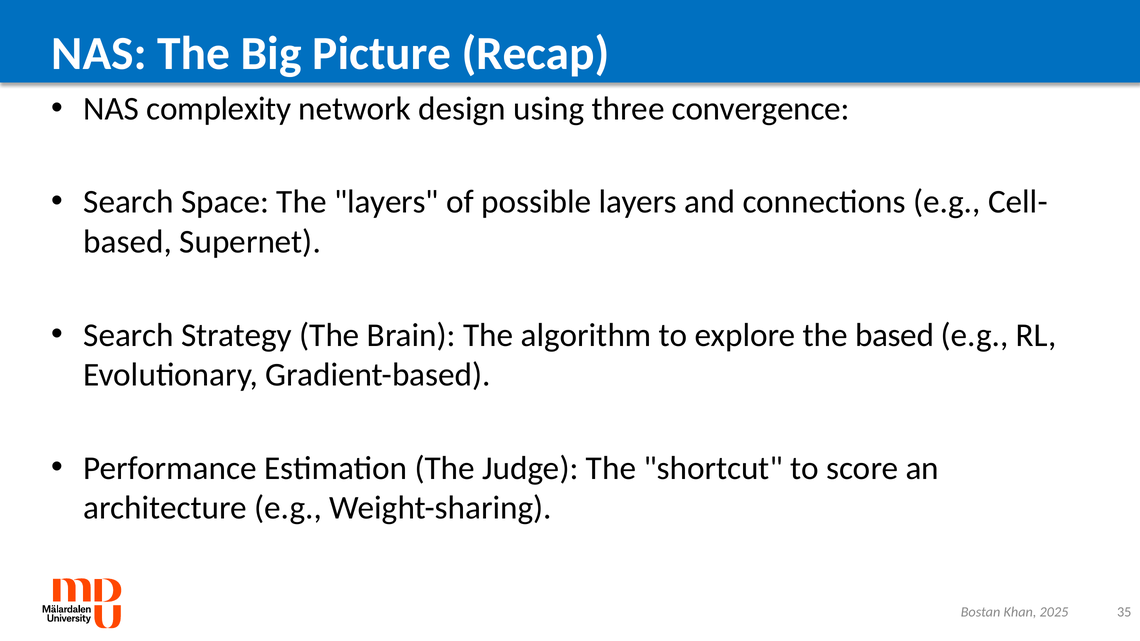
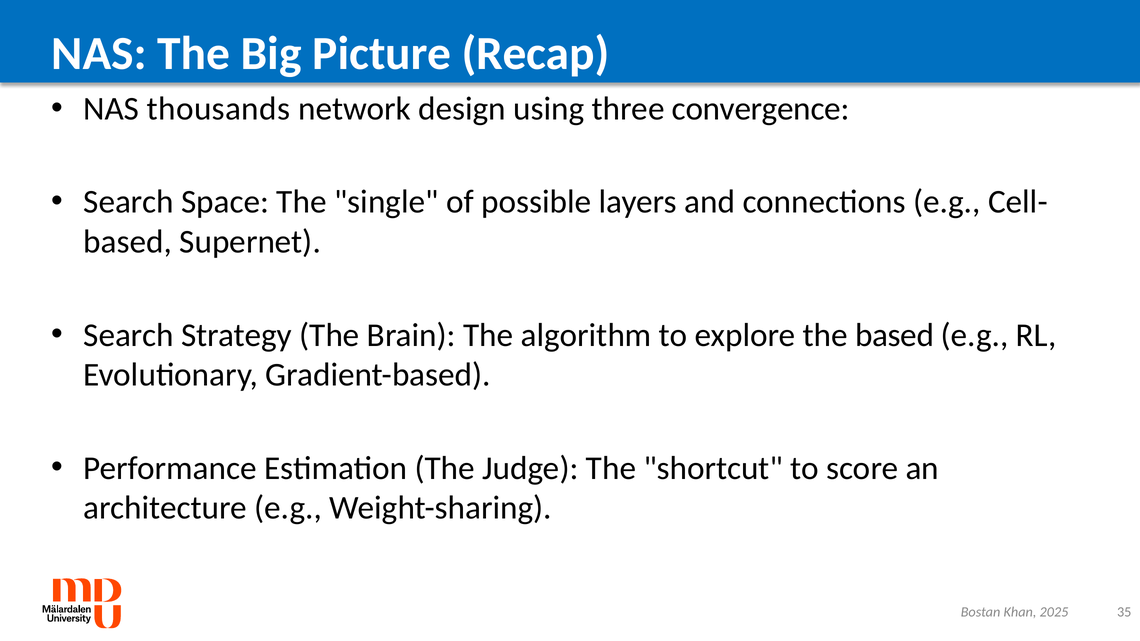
complexity: complexity -> thousands
The layers: layers -> single
